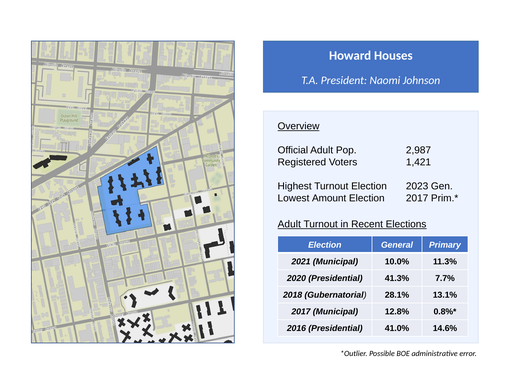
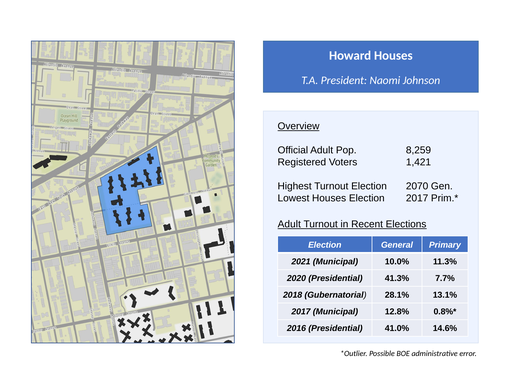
2,987: 2,987 -> 8,259
2023: 2023 -> 2070
Lowest Amount: Amount -> Houses
